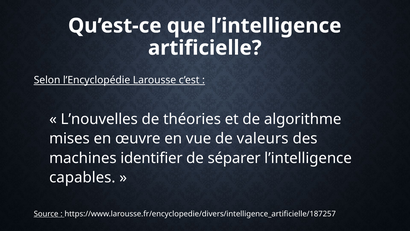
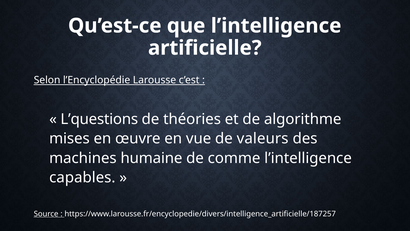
L’nouvelles: L’nouvelles -> L’questions
identifier: identifier -> humaine
séparer: séparer -> comme
